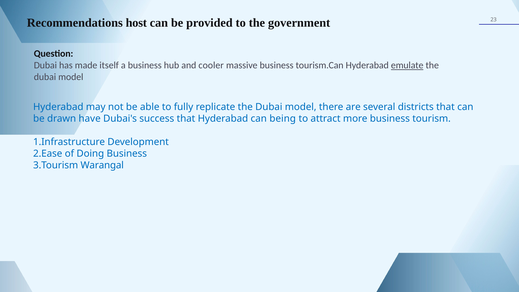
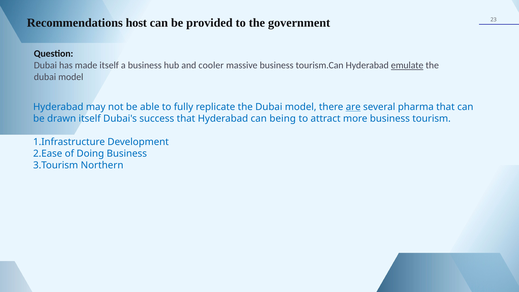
are underline: none -> present
districts: districts -> pharma
drawn have: have -> itself
Warangal: Warangal -> Northern
